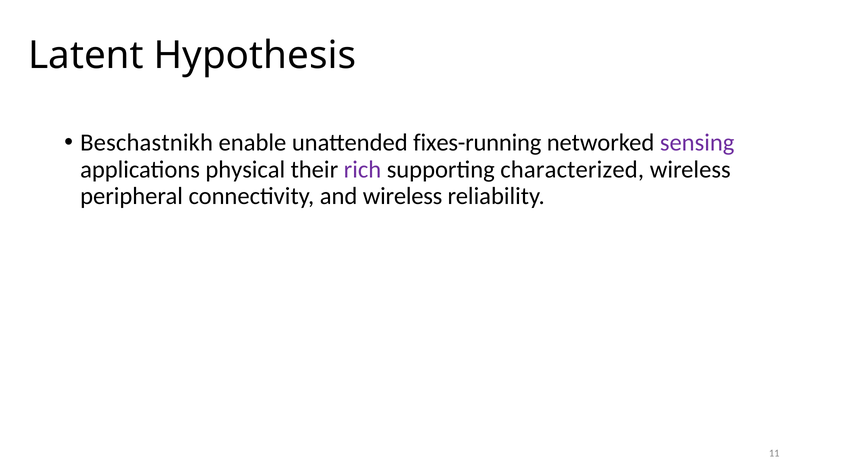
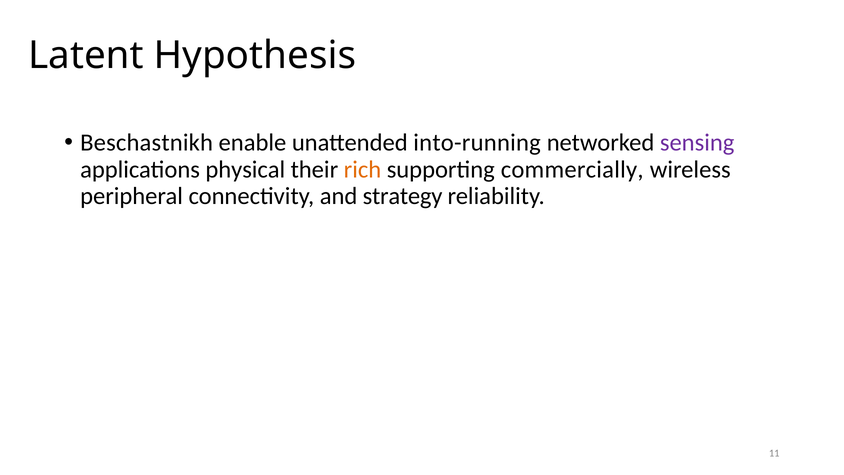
fixes-running: fixes-running -> into-running
rich colour: purple -> orange
characterized: characterized -> commercially
and wireless: wireless -> strategy
